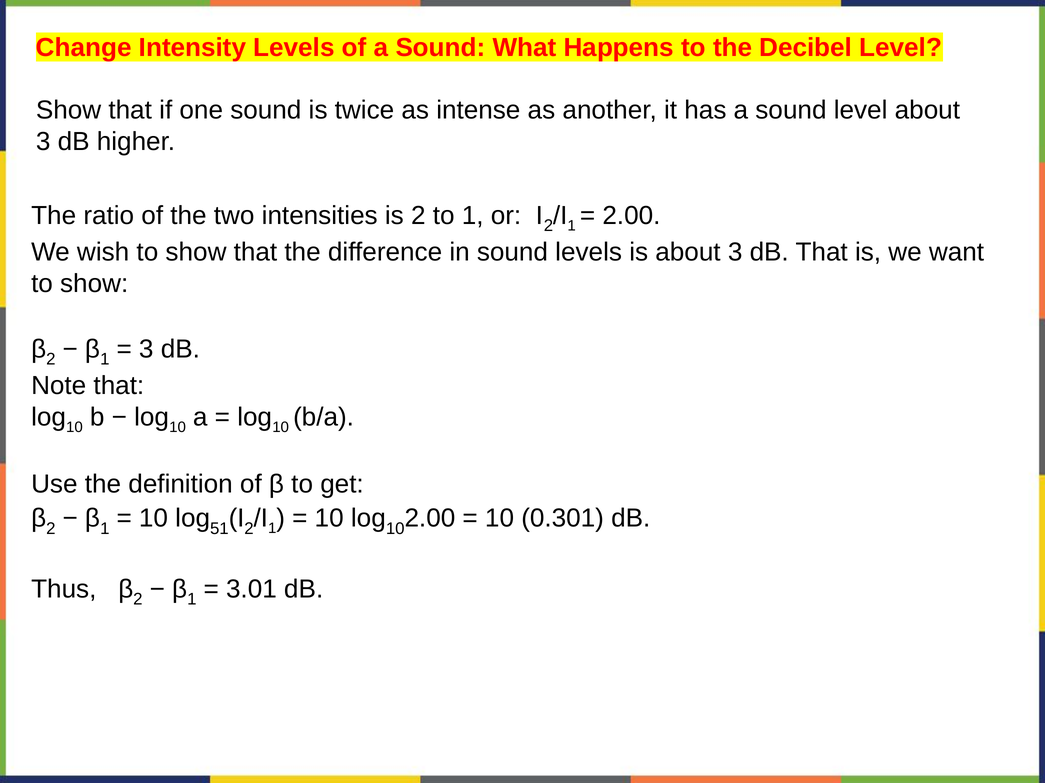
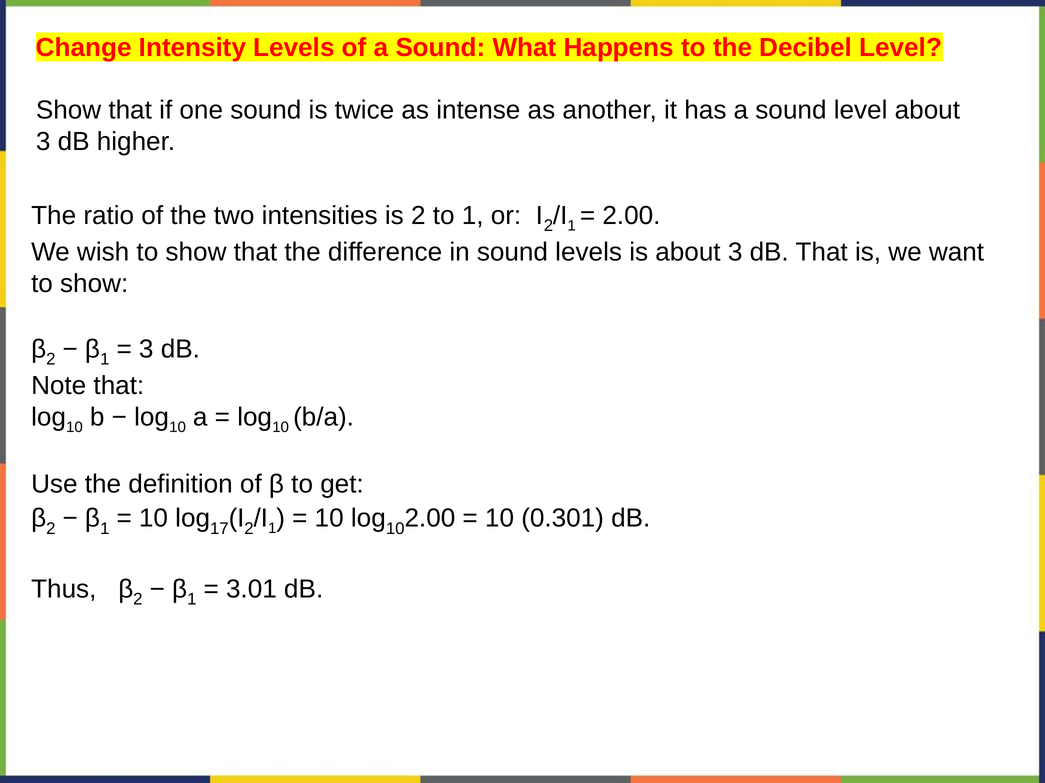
51: 51 -> 17
